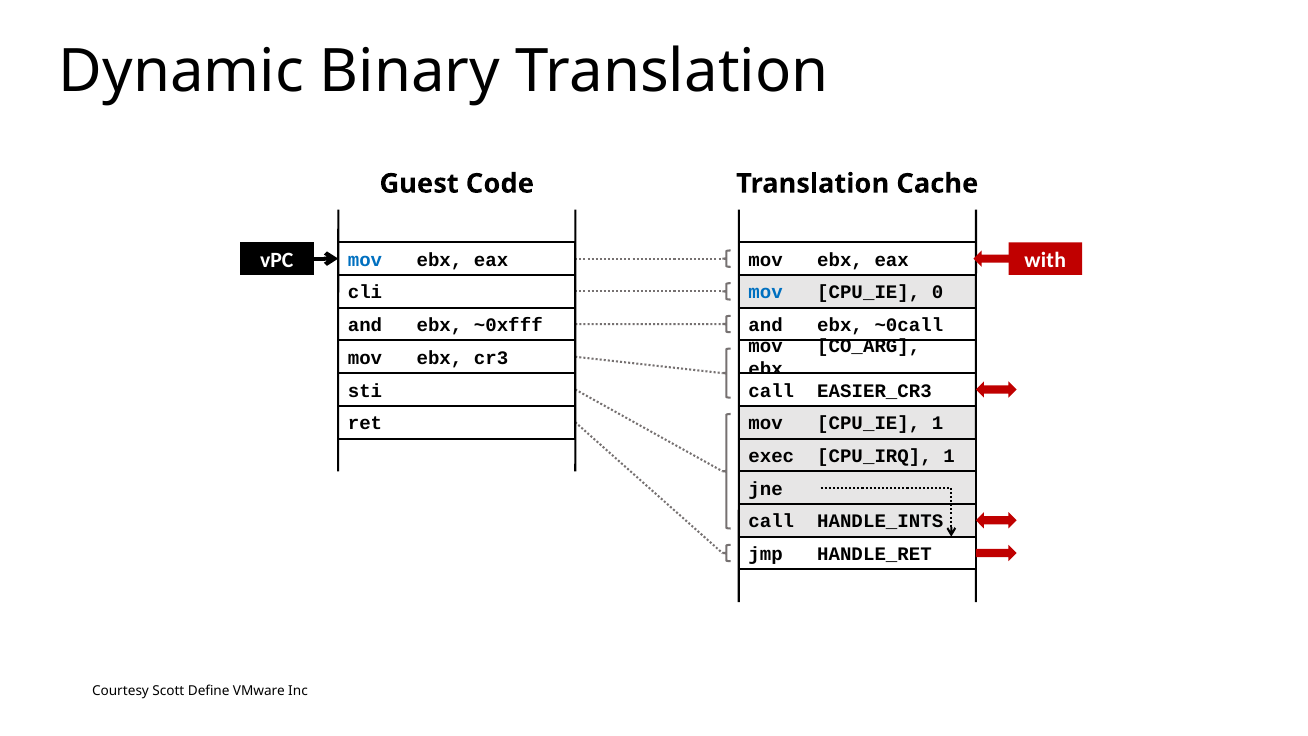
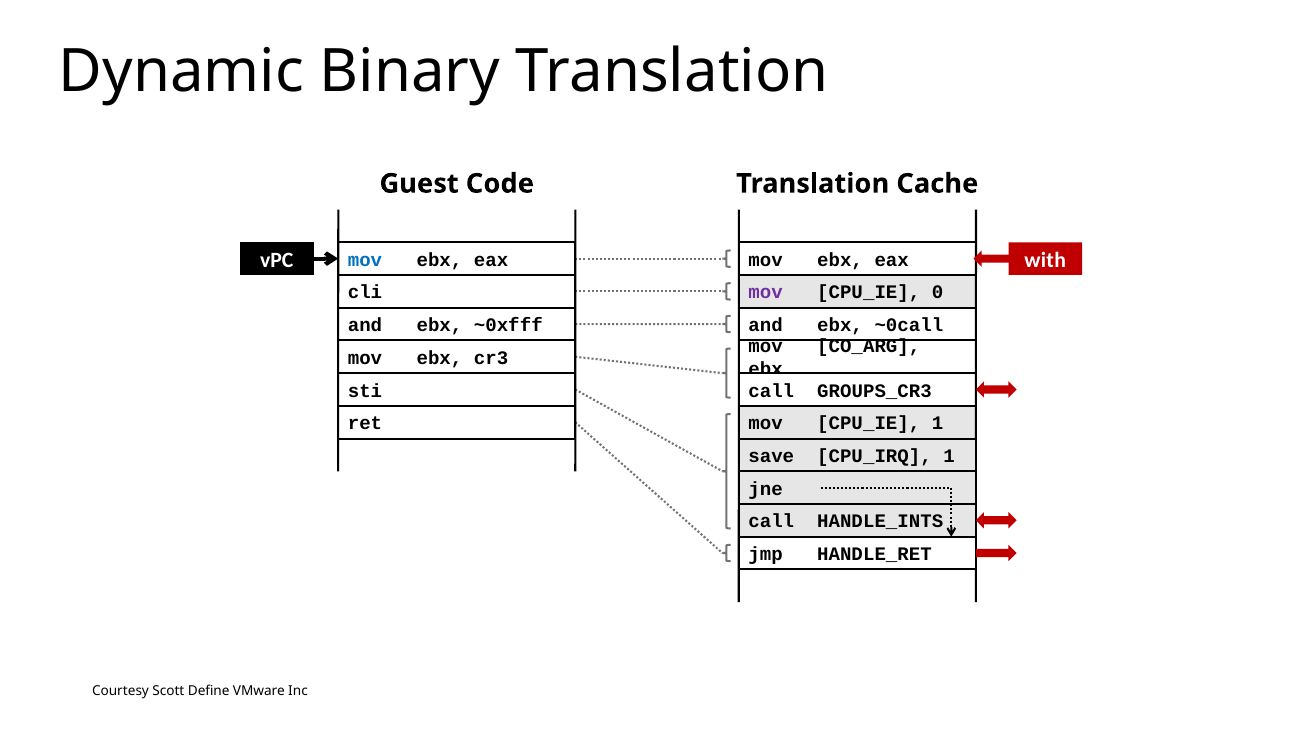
mov at (766, 293) colour: blue -> purple
EASIER_CR3: EASIER_CR3 -> GROUPS_CR3
exec: exec -> save
